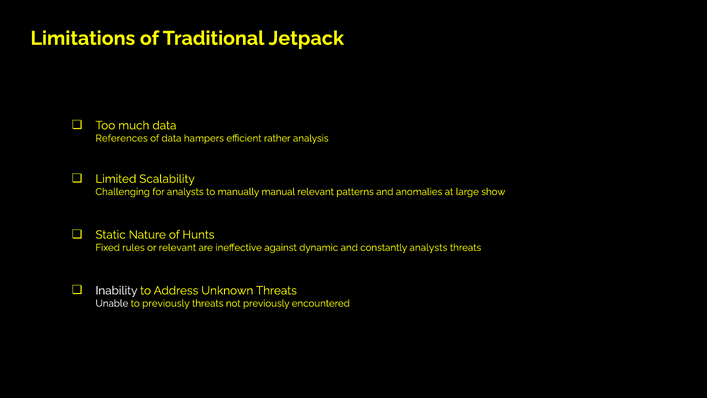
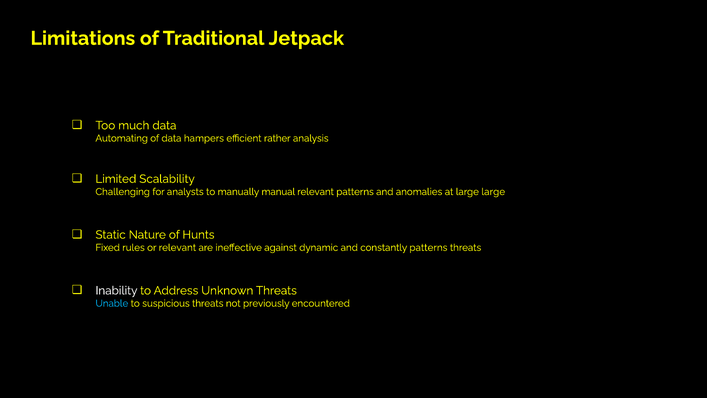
References: References -> Automating
large show: show -> large
constantly analysts: analysts -> patterns
Unable colour: white -> light blue
to previously: previously -> suspicious
